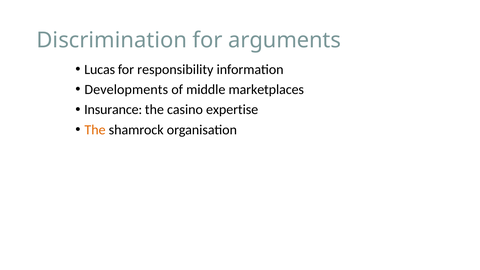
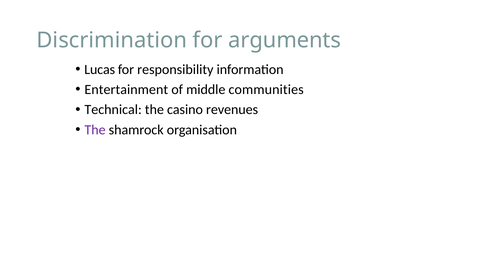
Developments: Developments -> Entertainment
marketplaces: marketplaces -> communities
Insurance: Insurance -> Technical
expertise: expertise -> revenues
The at (95, 130) colour: orange -> purple
